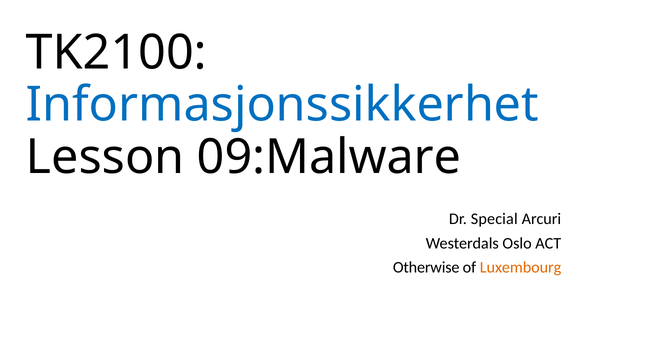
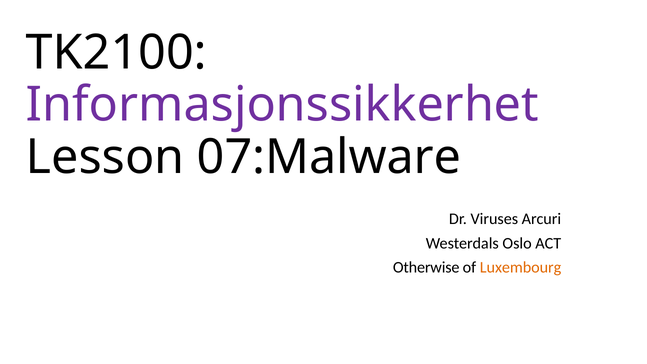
Informasjonssikkerhet colour: blue -> purple
09:Malware: 09:Malware -> 07:Malware
Special: Special -> Viruses
